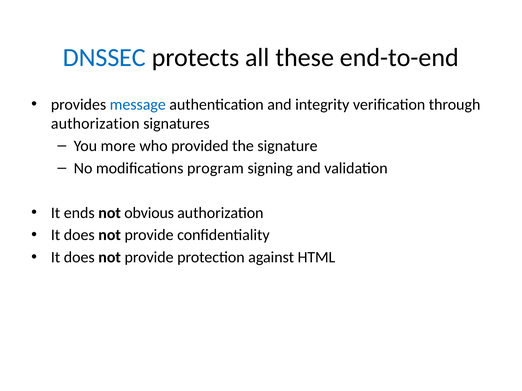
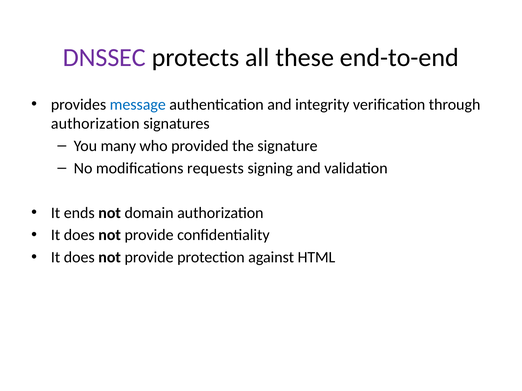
DNSSEC colour: blue -> purple
more: more -> many
program: program -> requests
obvious: obvious -> domain
